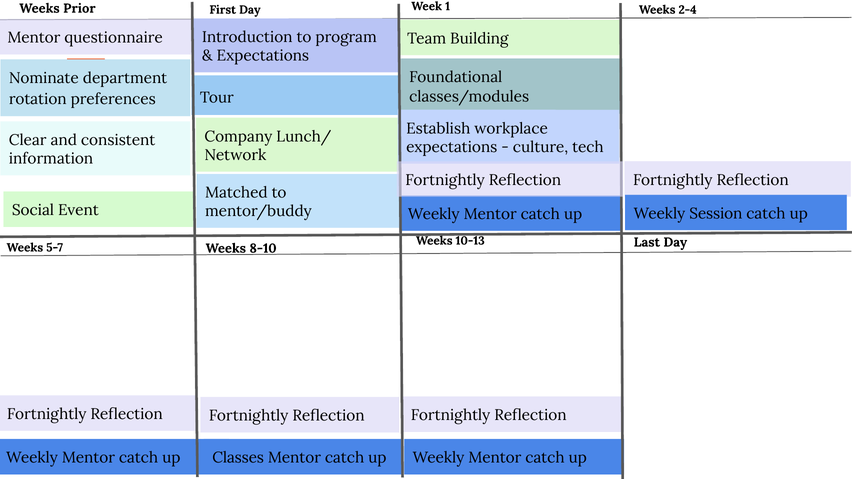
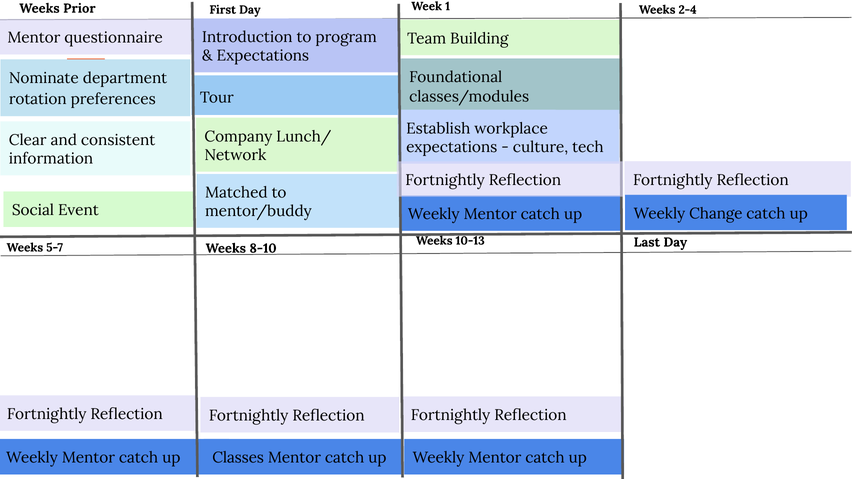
Session: Session -> Change
